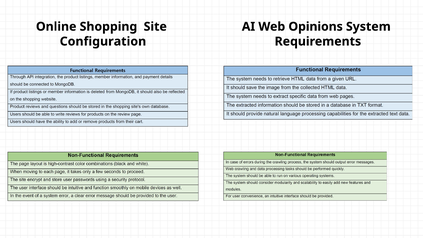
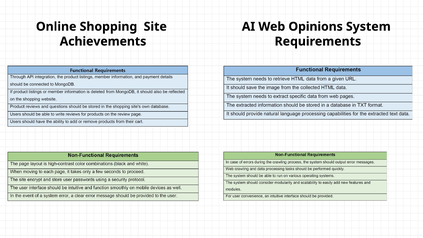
Configuration: Configuration -> Achievements
